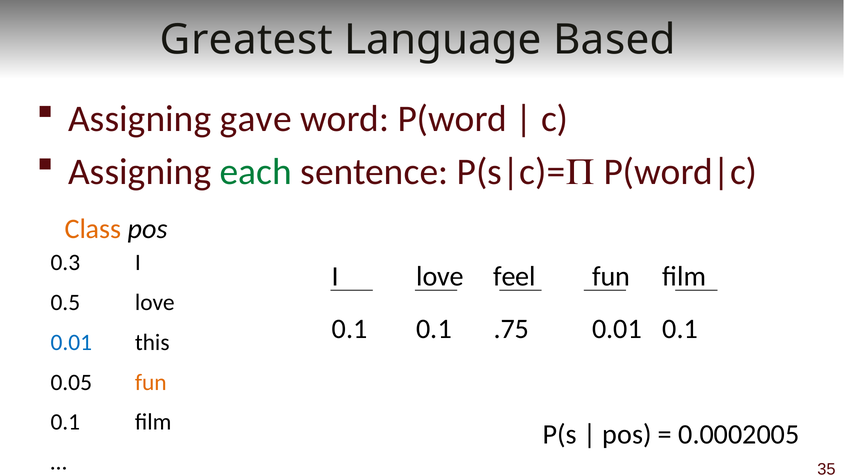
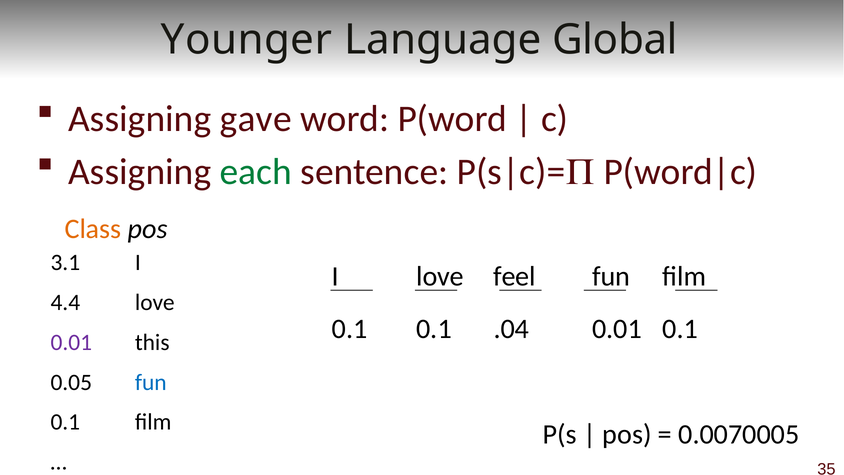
Greatest: Greatest -> Younger
Based: Based -> Global
0.3: 0.3 -> 3.1
0.5: 0.5 -> 4.4
.75: .75 -> .04
0.01 at (71, 342) colour: blue -> purple
fun at (151, 382) colour: orange -> blue
0.0002005: 0.0002005 -> 0.0070005
